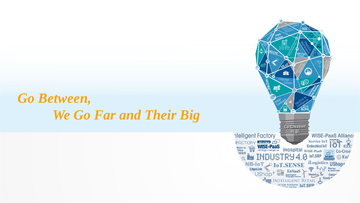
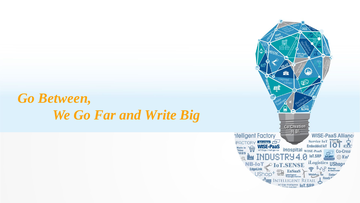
Their: Their -> Write
